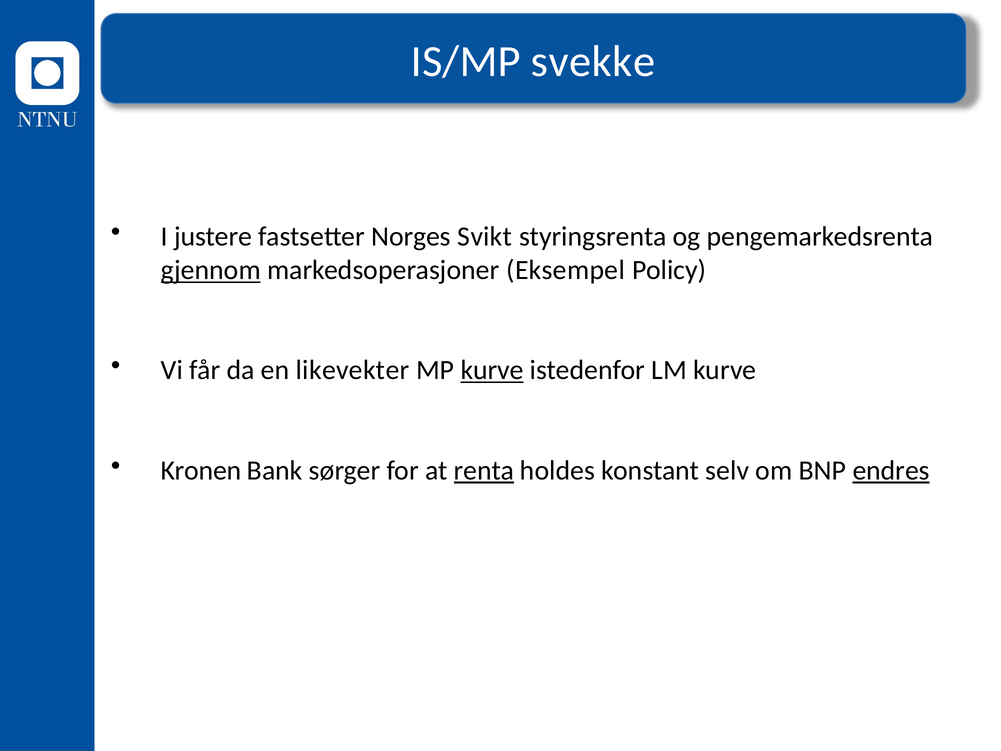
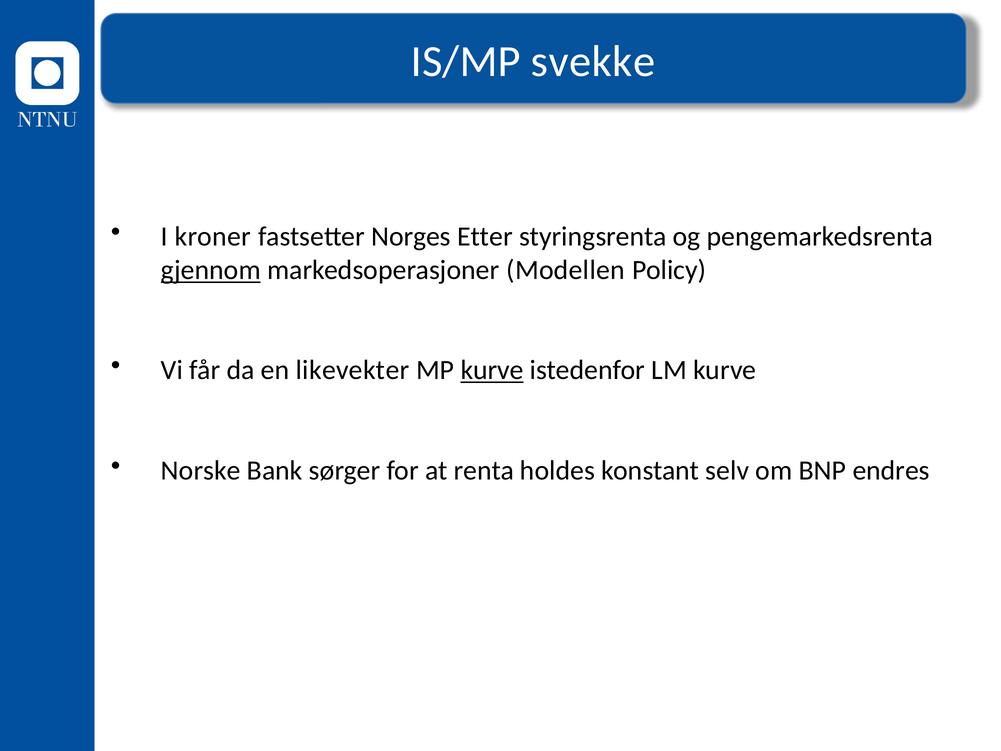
justere: justere -> kroner
Svikt: Svikt -> Etter
Eksempel: Eksempel -> Modellen
Kronen: Kronen -> Norske
renta underline: present -> none
endres underline: present -> none
